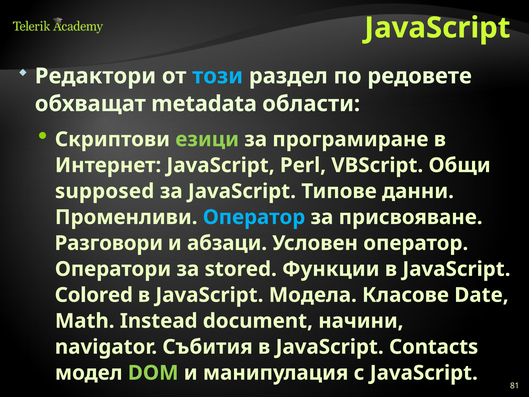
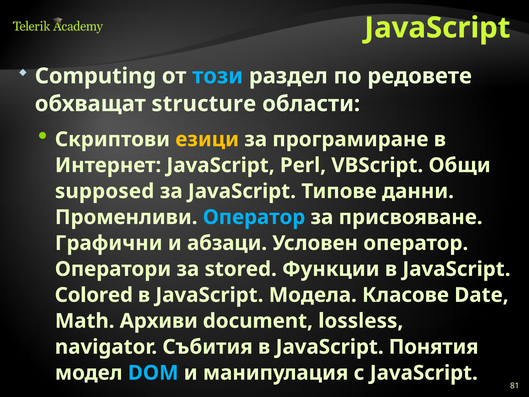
Редактори: Редактори -> Computing
metadata: metadata -> structure
езици colour: light green -> yellow
Разговори: Разговори -> Графични
Instead: Instead -> Архиви
начини: начини -> lossless
Contacts: Contacts -> Понятия
DOM colour: light green -> light blue
